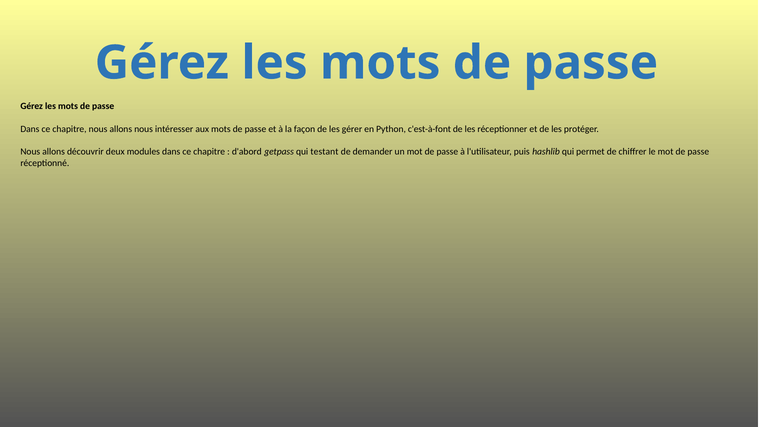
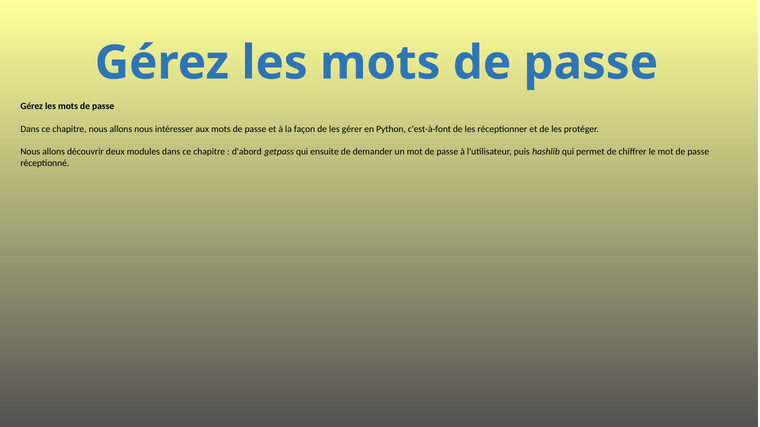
testant: testant -> ensuite
